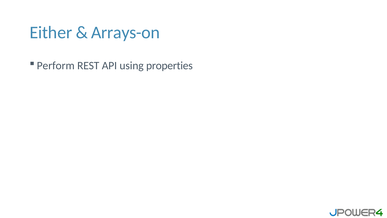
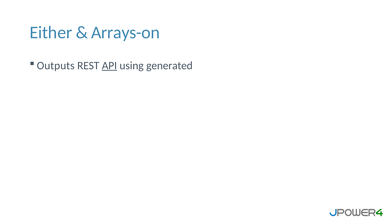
Perform: Perform -> Outputs
API underline: none -> present
properties: properties -> generated
